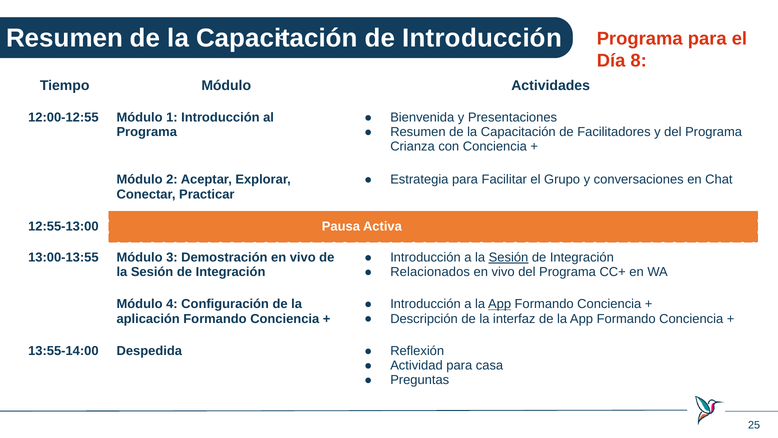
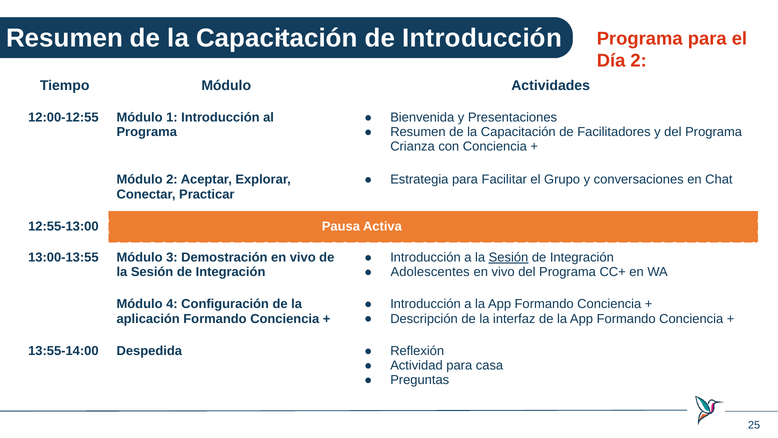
Día 8: 8 -> 2
Relacionados: Relacionados -> Adolescentes
App at (500, 304) underline: present -> none
